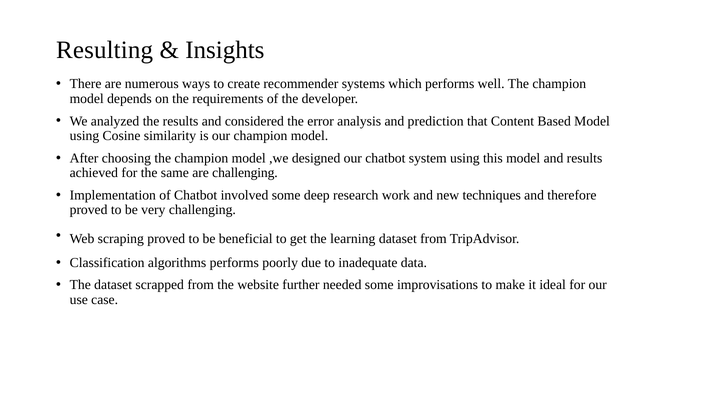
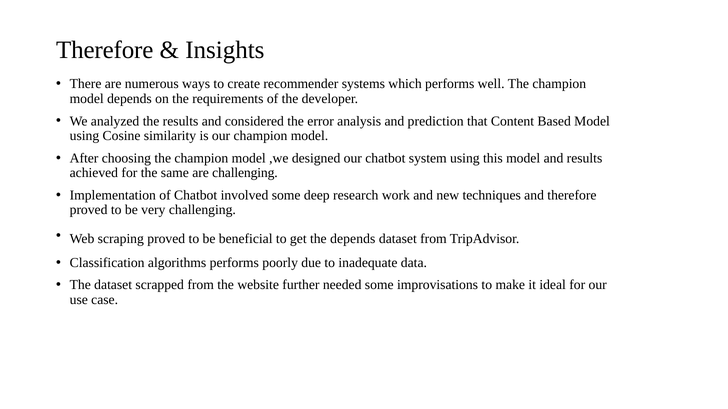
Resulting at (105, 50): Resulting -> Therefore
the learning: learning -> depends
